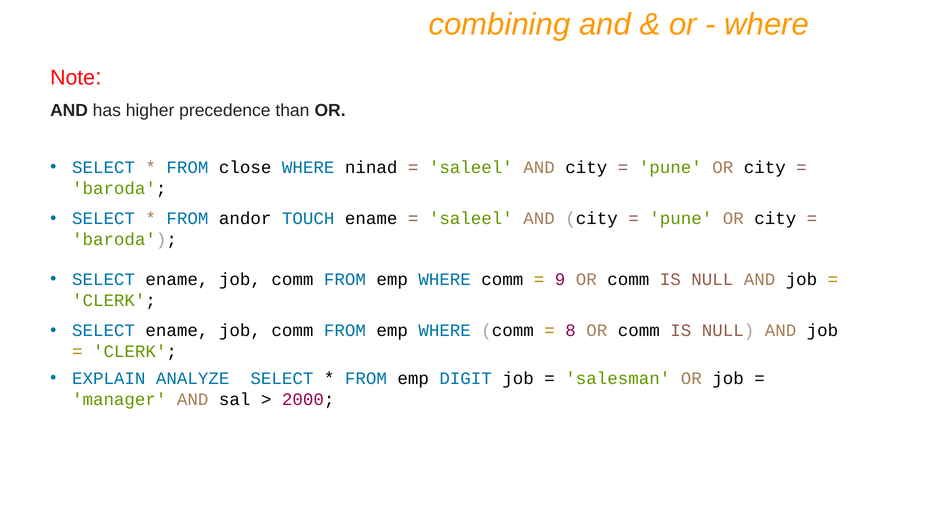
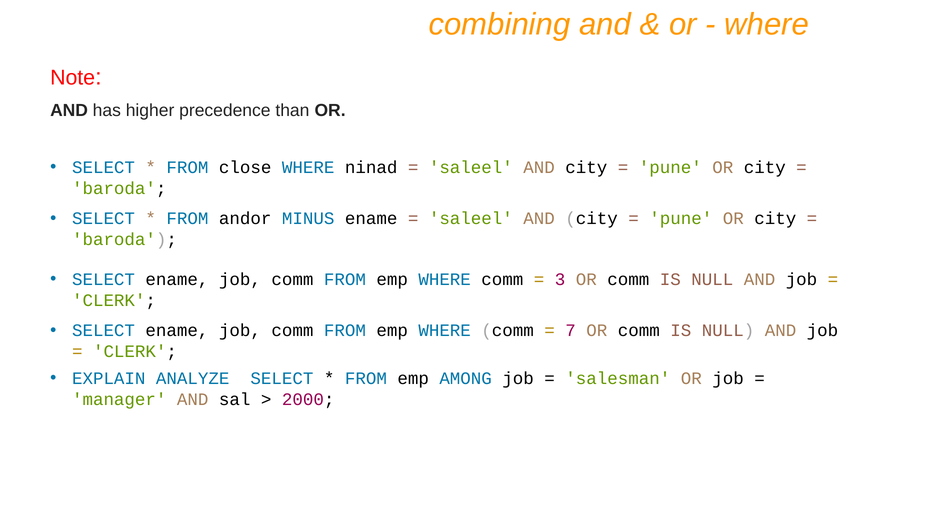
TOUCH: TOUCH -> MINUS
9: 9 -> 3
8: 8 -> 7
DIGIT: DIGIT -> AMONG
